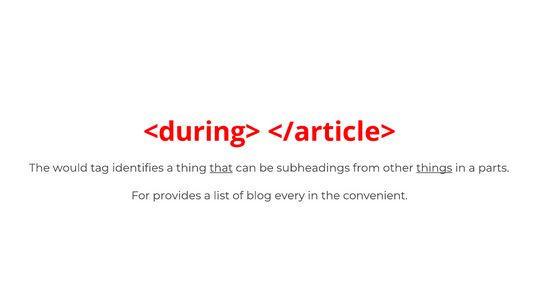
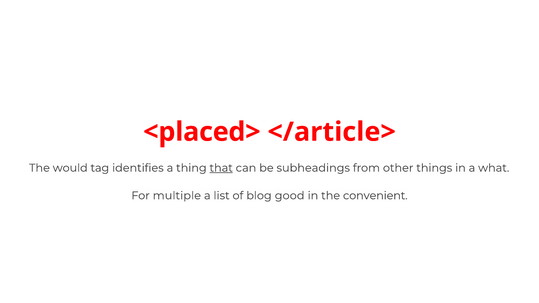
<during>: <during> -> <placed>
things underline: present -> none
parts: parts -> what
provides: provides -> multiple
every: every -> good
